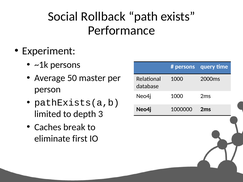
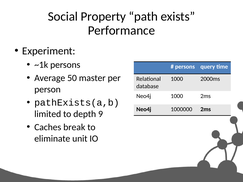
Rollback: Rollback -> Property
3: 3 -> 9
first: first -> unit
